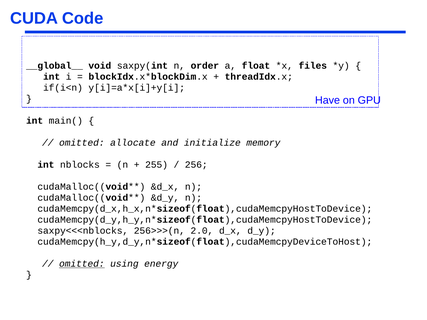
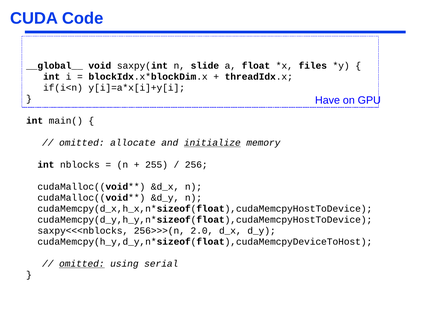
order: order -> slide
initialize underline: none -> present
energy: energy -> serial
